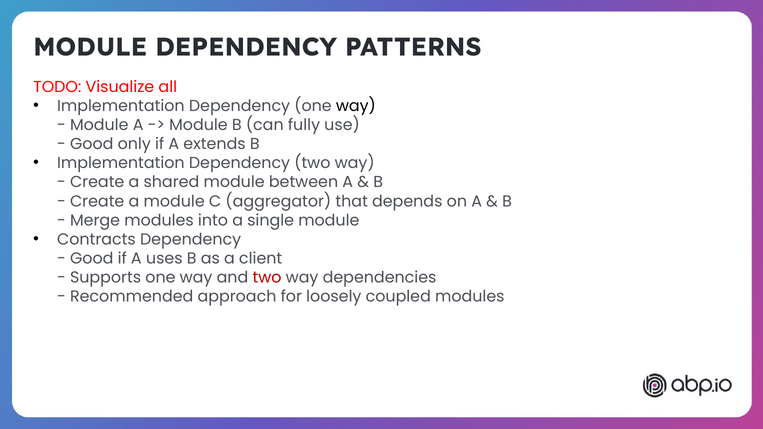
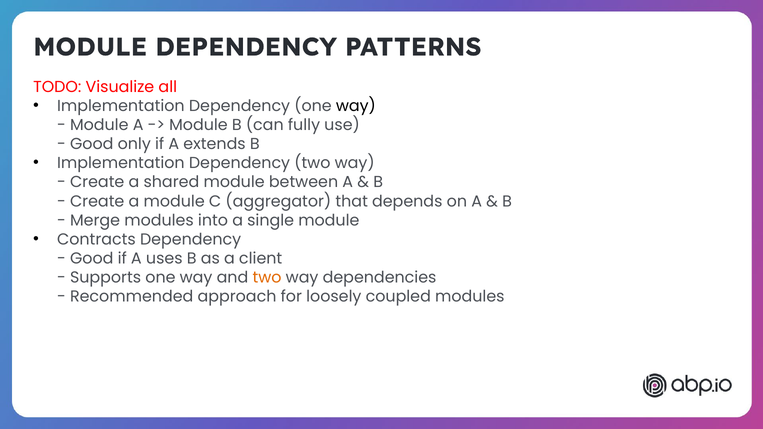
two at (267, 278) colour: red -> orange
